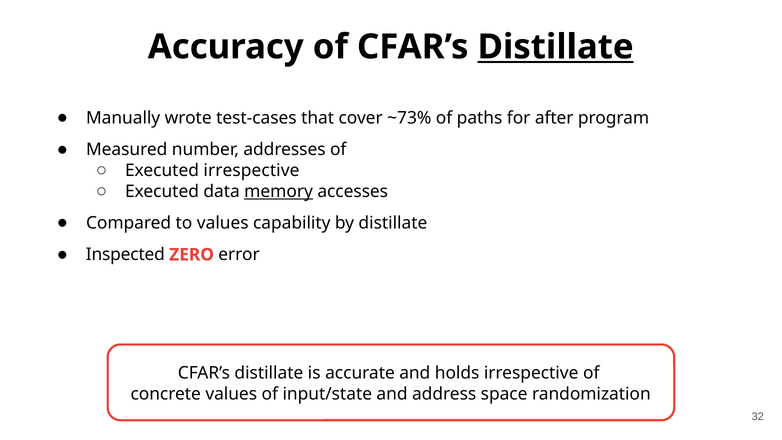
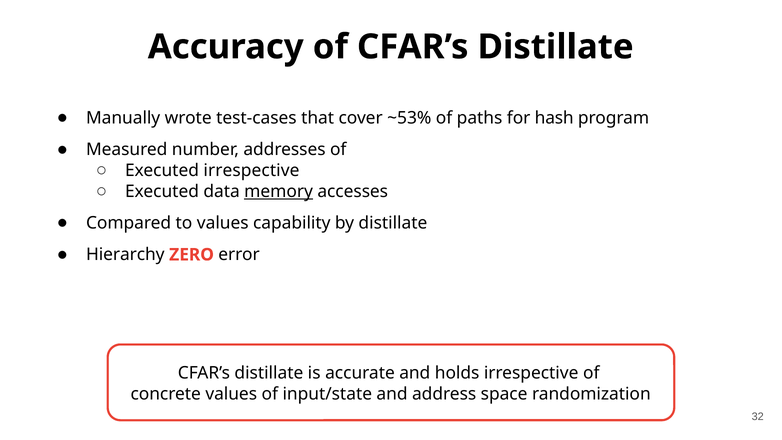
Distillate at (556, 47) underline: present -> none
~73%: ~73% -> ~53%
after: after -> hash
Inspected: Inspected -> Hierarchy
